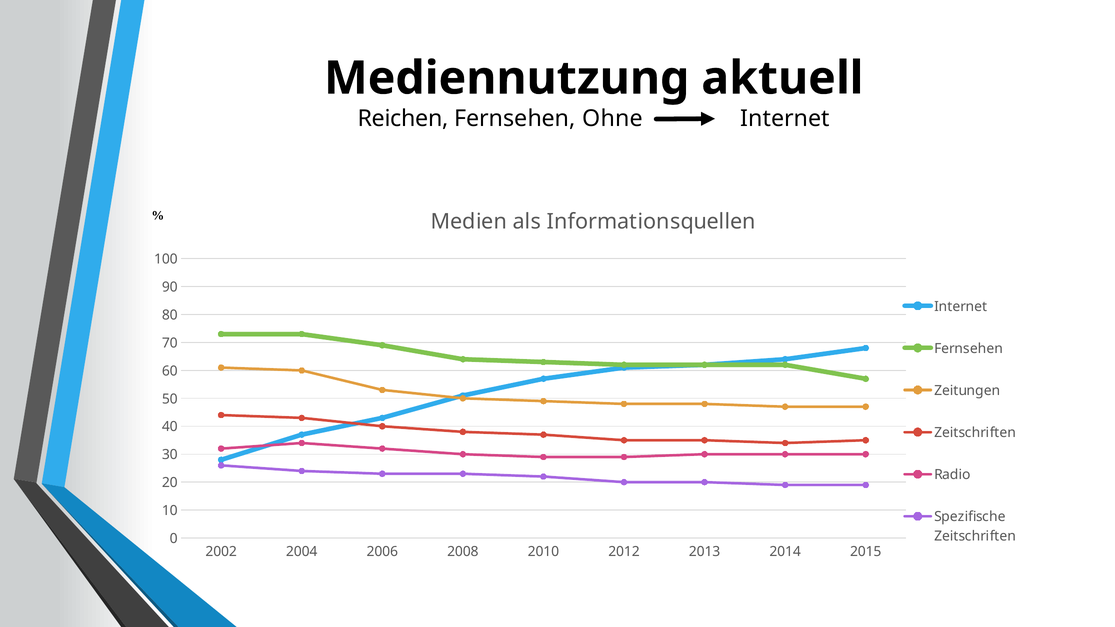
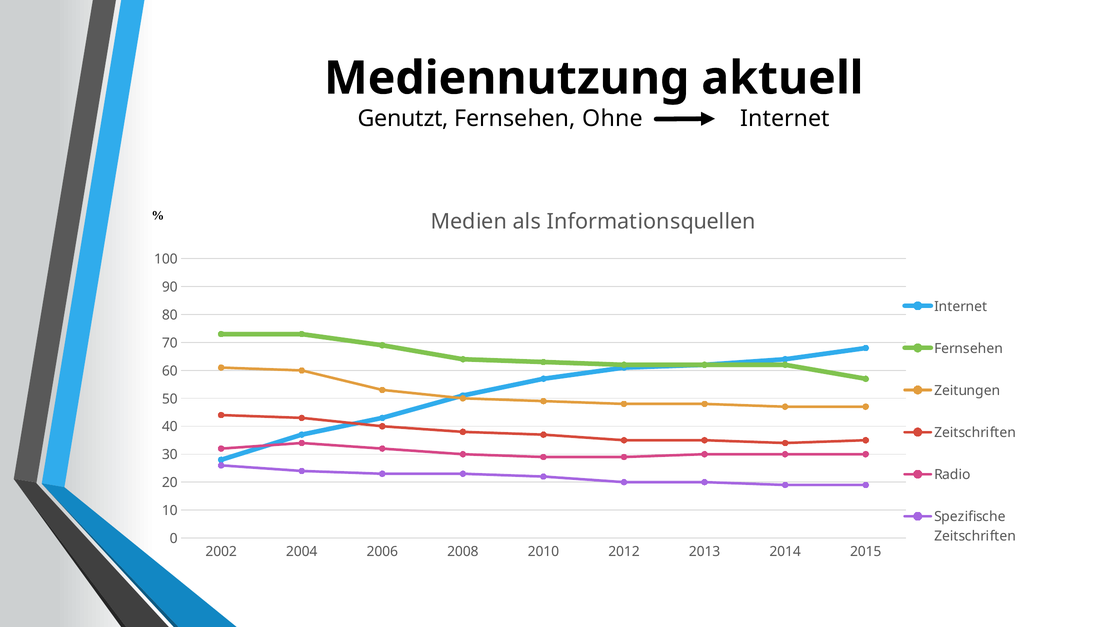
Reichen: Reichen -> Genutzt
